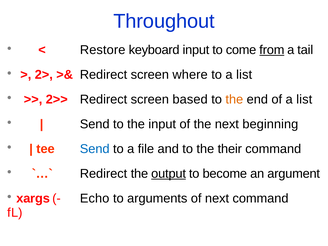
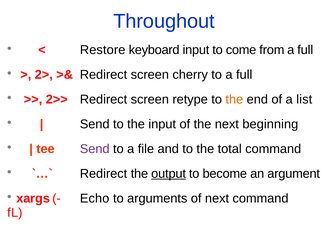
from underline: present -> none
tail at (305, 50): tail -> full
where: where -> cherry
to a list: list -> full
based: based -> retype
Send at (95, 149) colour: blue -> purple
their: their -> total
